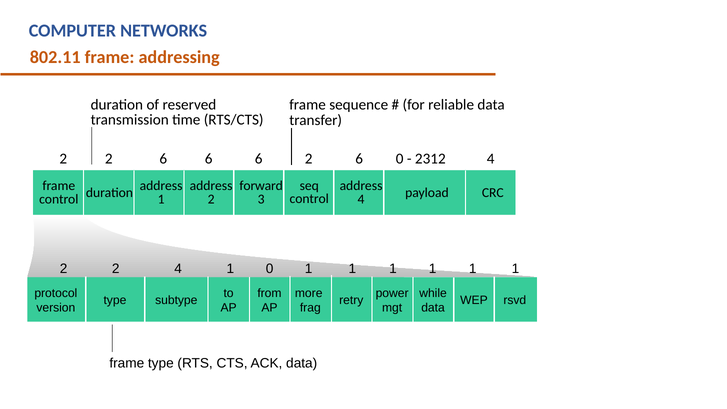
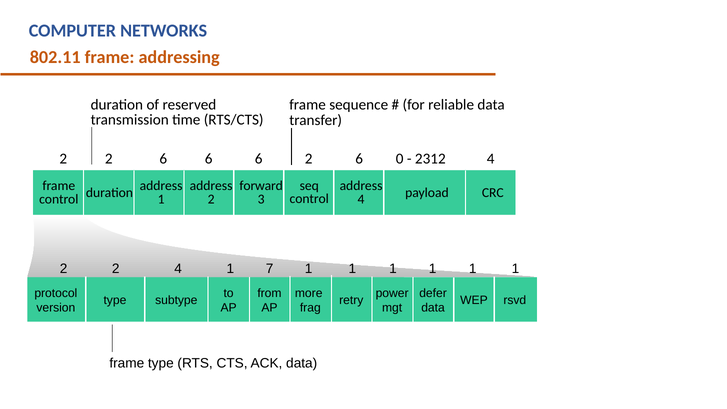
1 0: 0 -> 7
while: while -> defer
